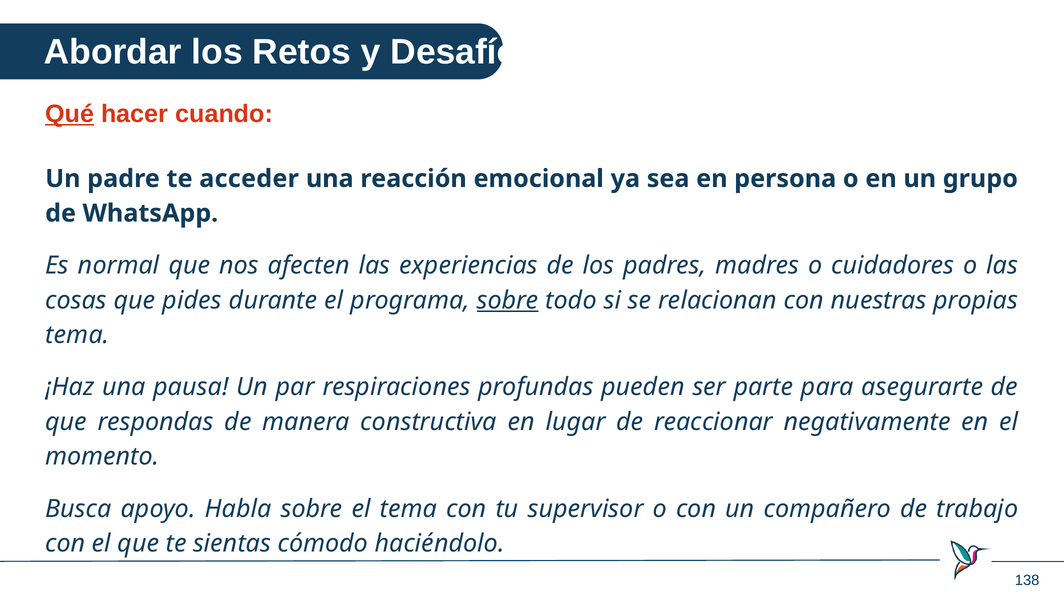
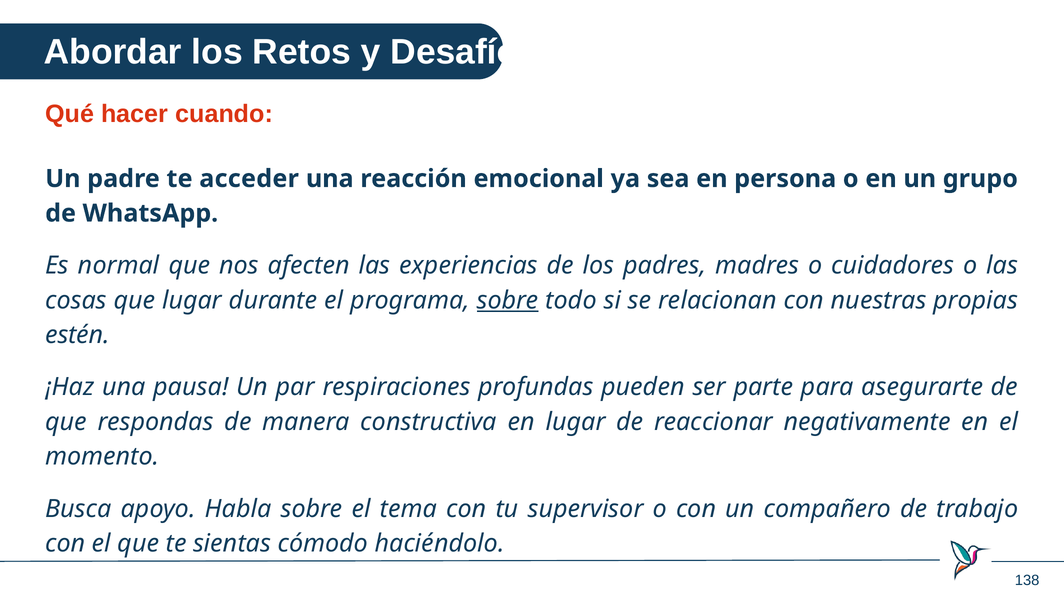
Qué underline: present -> none
que pides: pides -> lugar
tema at (77, 335): tema -> estén
